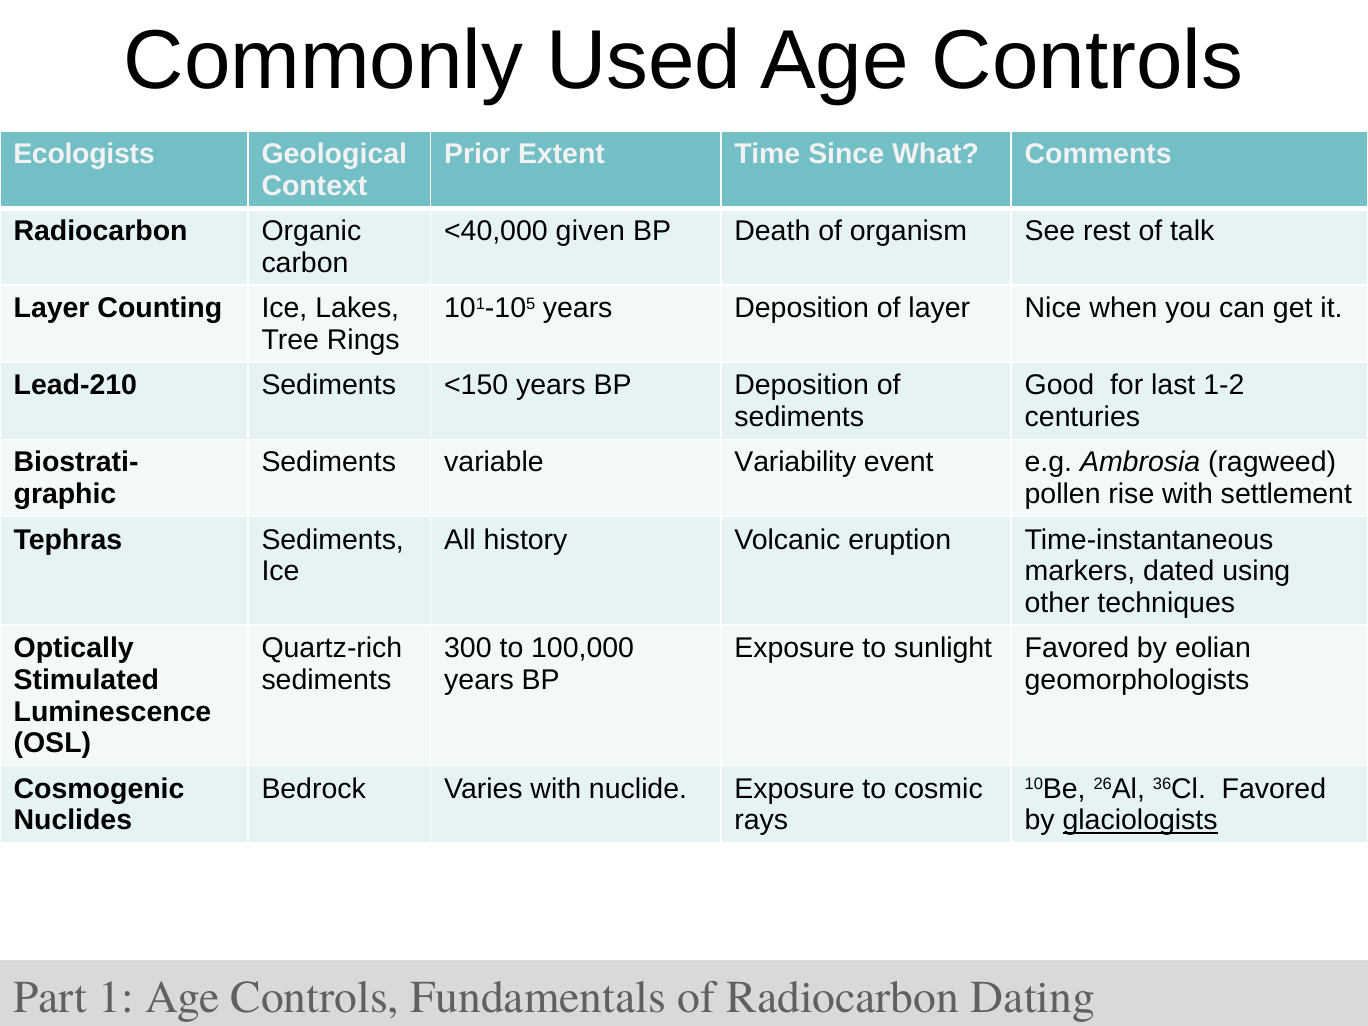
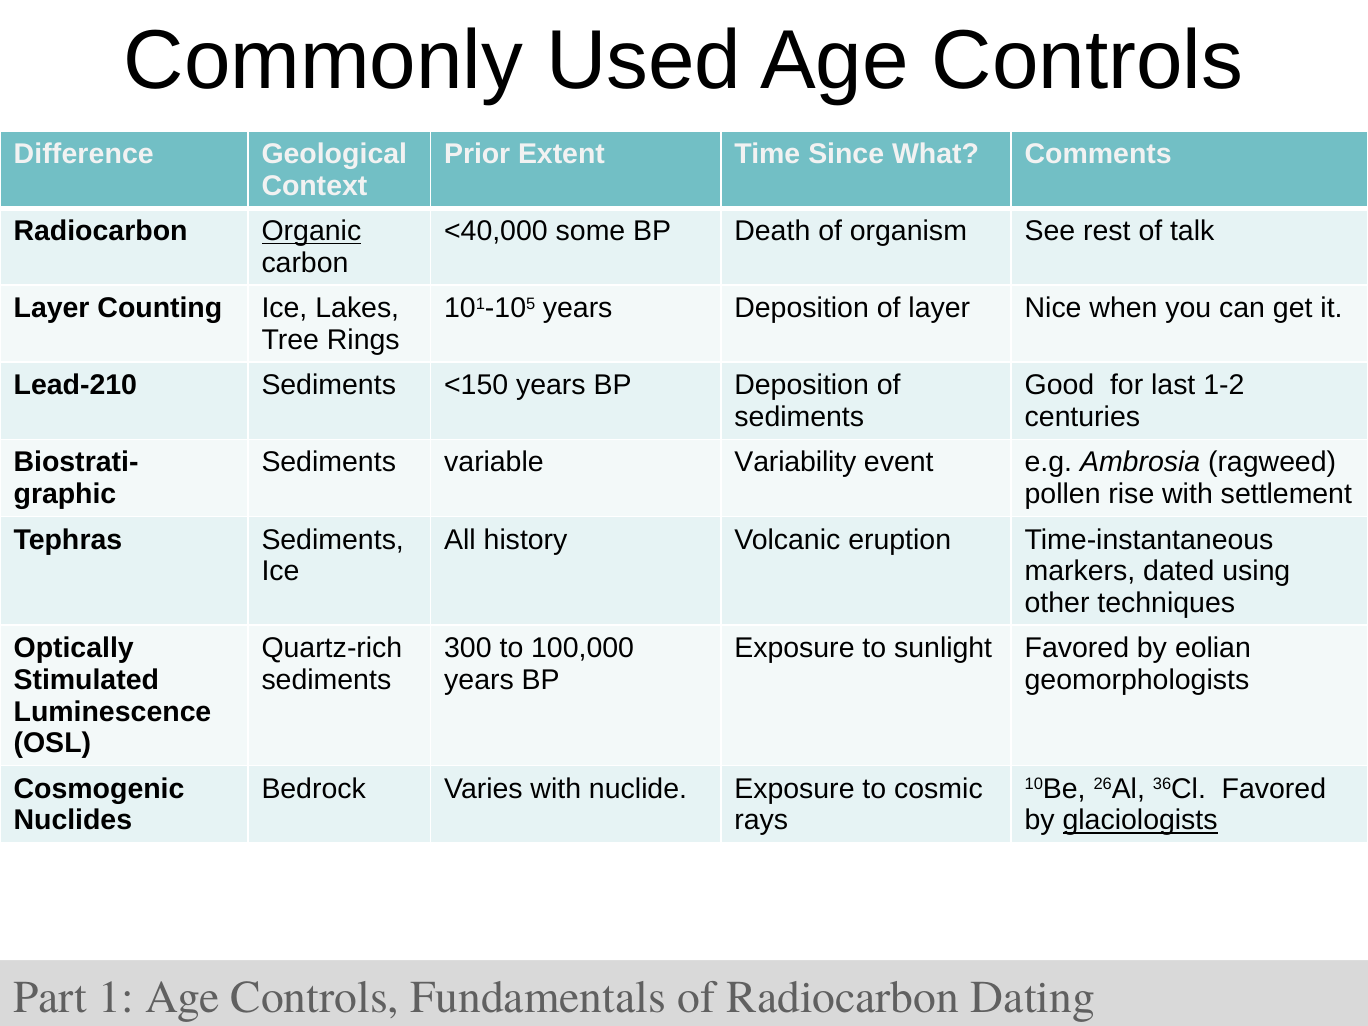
Ecologists: Ecologists -> Difference
Organic underline: none -> present
given: given -> some
